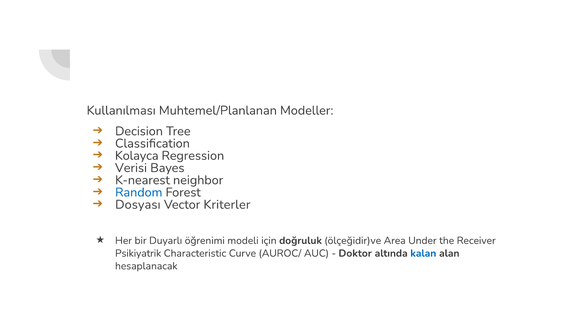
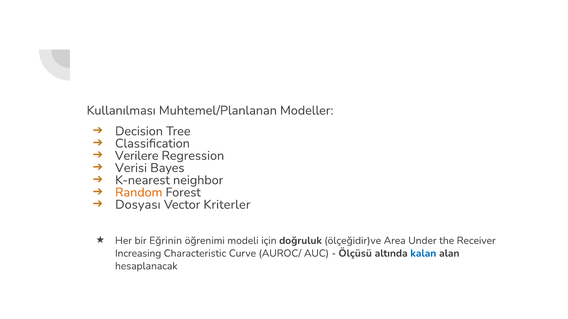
Kolayca: Kolayca -> Verilere
Random colour: blue -> orange
Duyarlı: Duyarlı -> Eğrinin
Psikiyatrik: Psikiyatrik -> Increasing
Doktor: Doktor -> Ölçüsü
